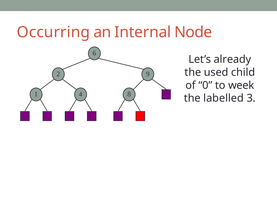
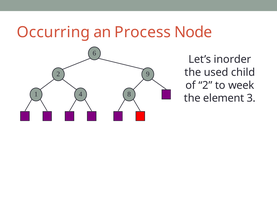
Internal: Internal -> Process
already: already -> inorder
of 0: 0 -> 2
labelled: labelled -> element
